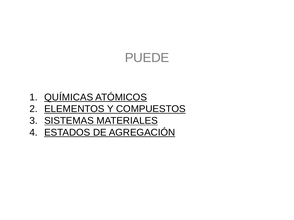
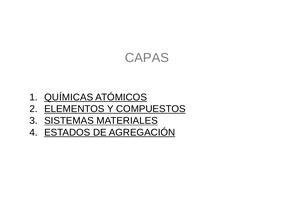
PUEDE: PUEDE -> CAPAS
